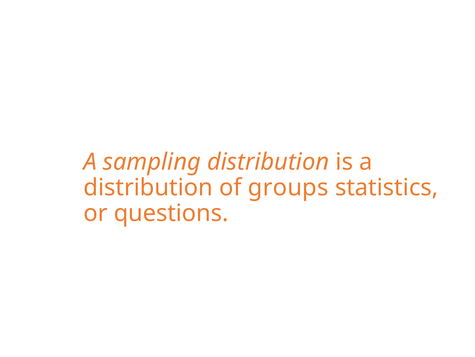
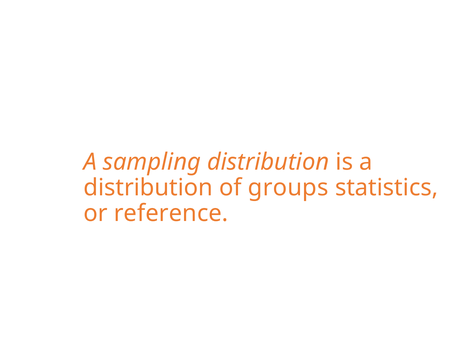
questions: questions -> reference
